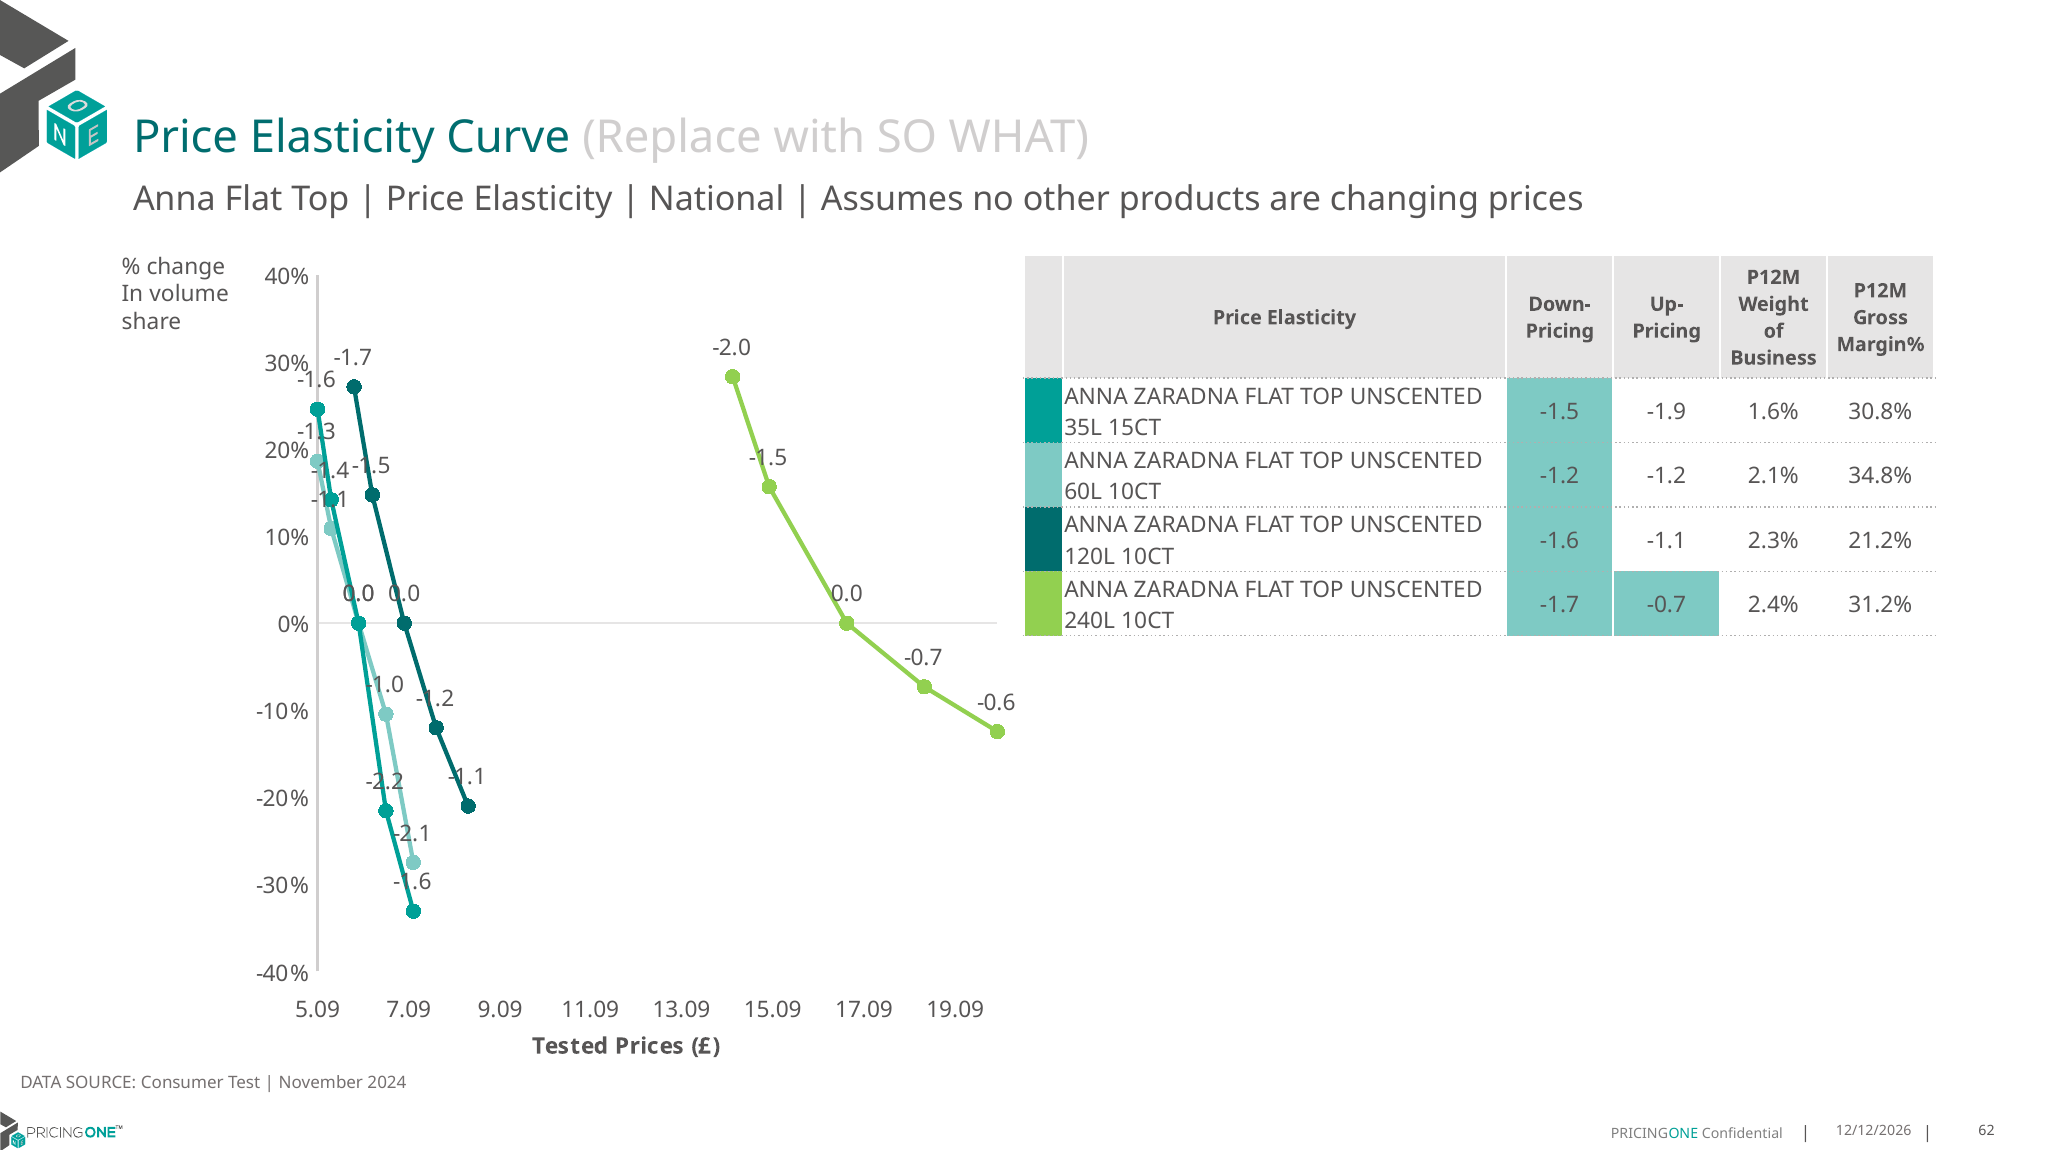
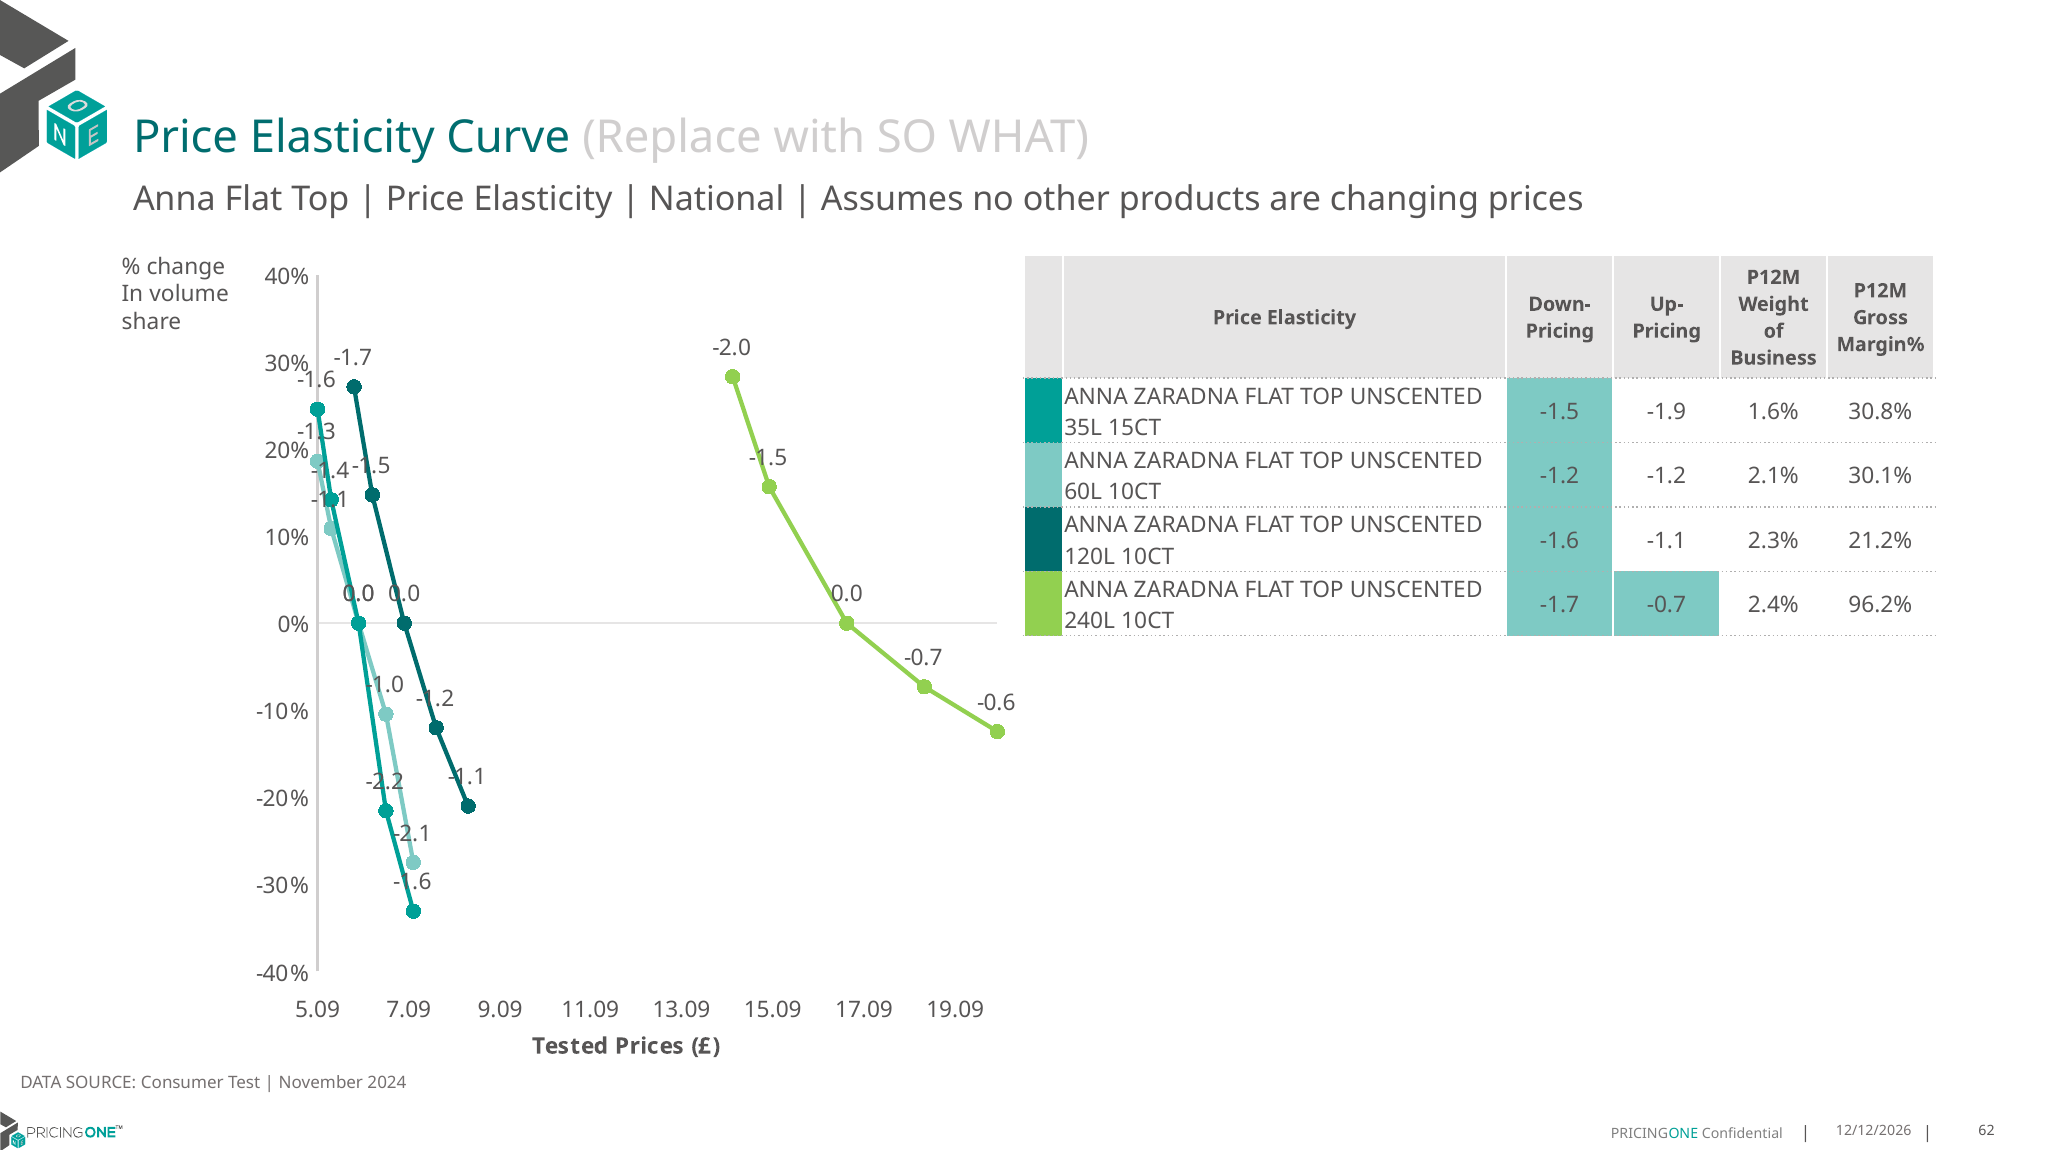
34.8%: 34.8% -> 30.1%
31.2%: 31.2% -> 96.2%
